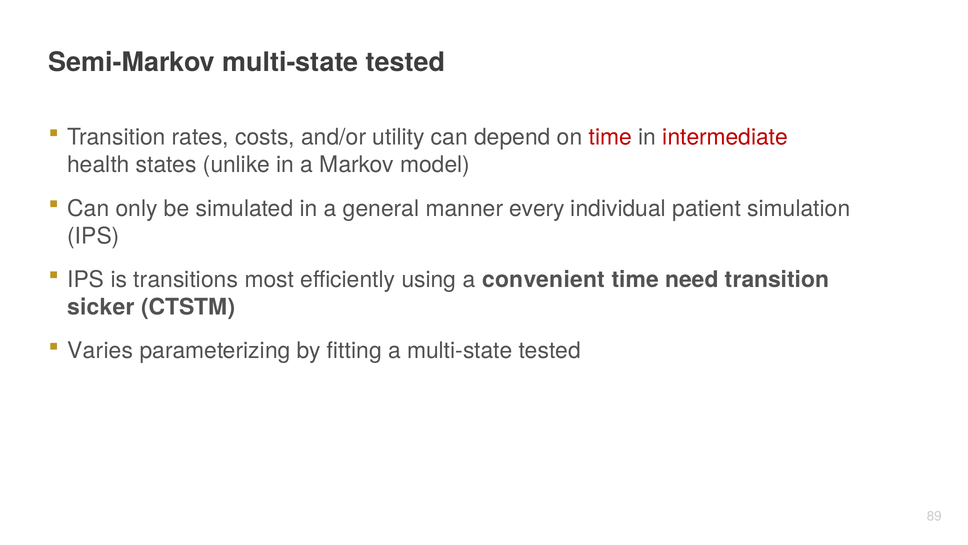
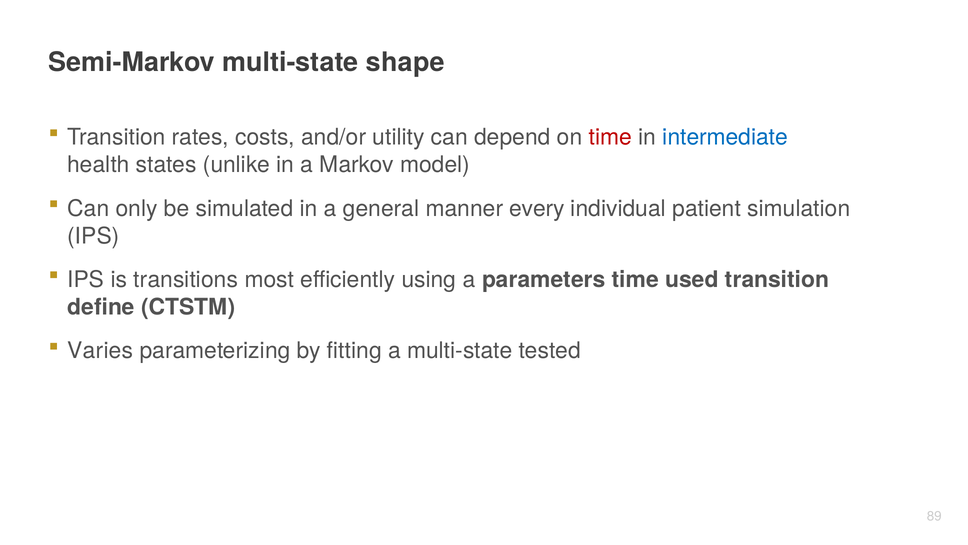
Semi-Markov multi-state tested: tested -> shape
intermediate colour: red -> blue
convenient: convenient -> parameters
need: need -> used
sicker: sicker -> define
